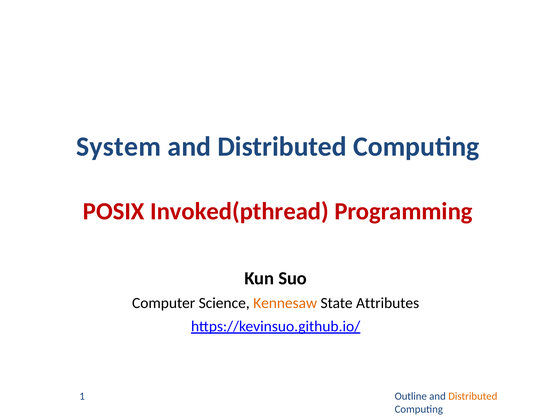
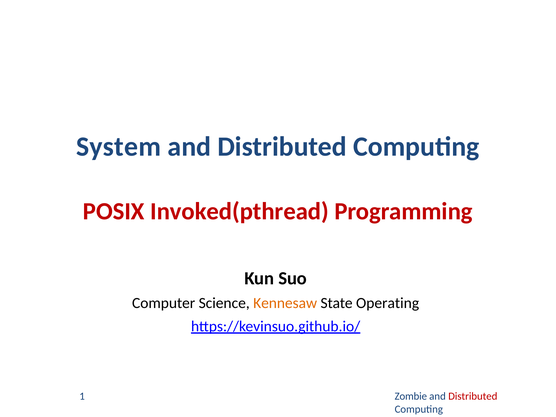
Attributes: Attributes -> Operating
Outline: Outline -> Zombie
Distributed at (473, 396) colour: orange -> red
